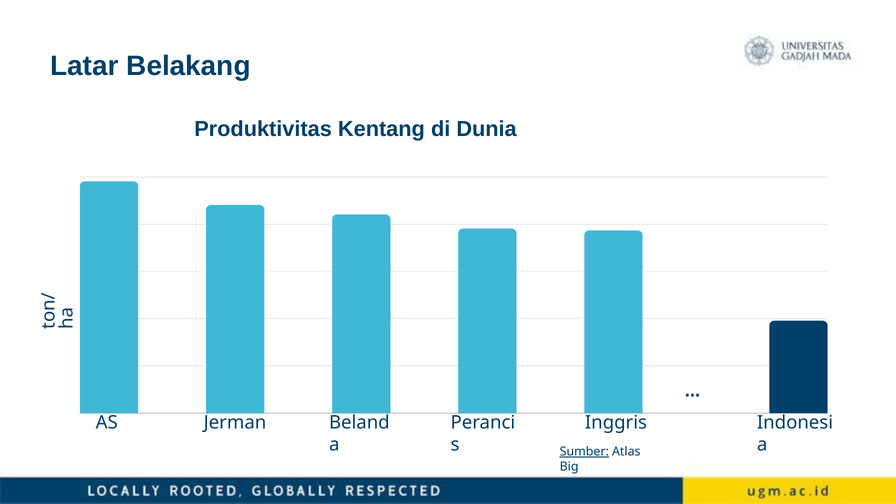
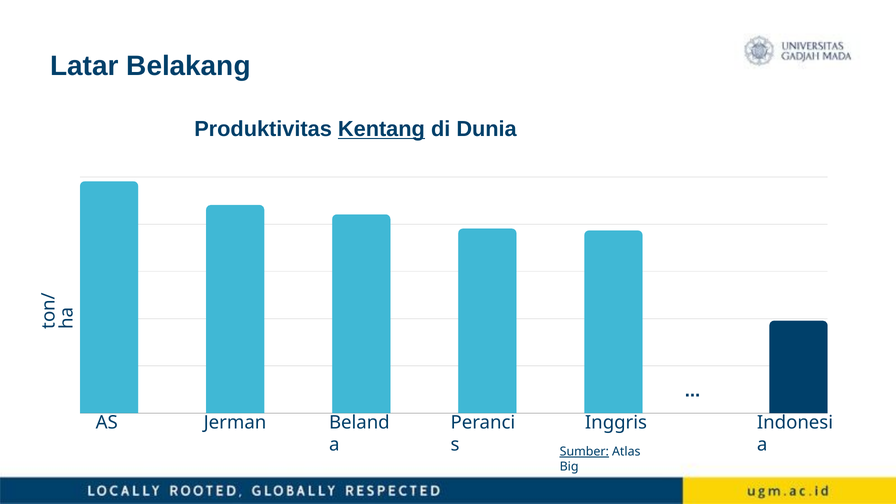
Kentang underline: none -> present
